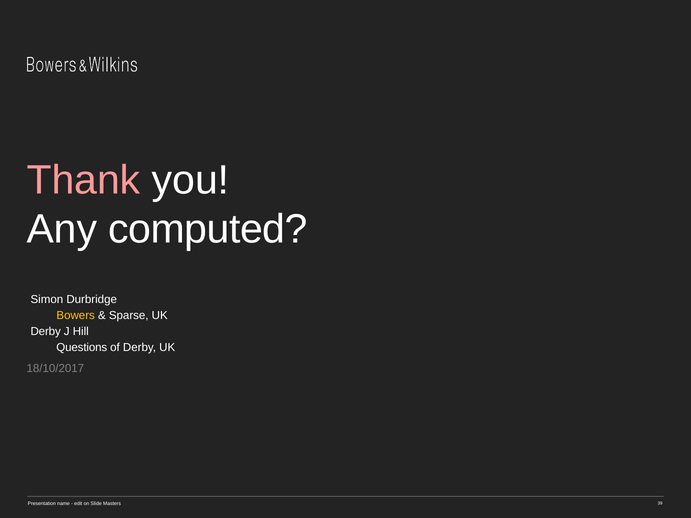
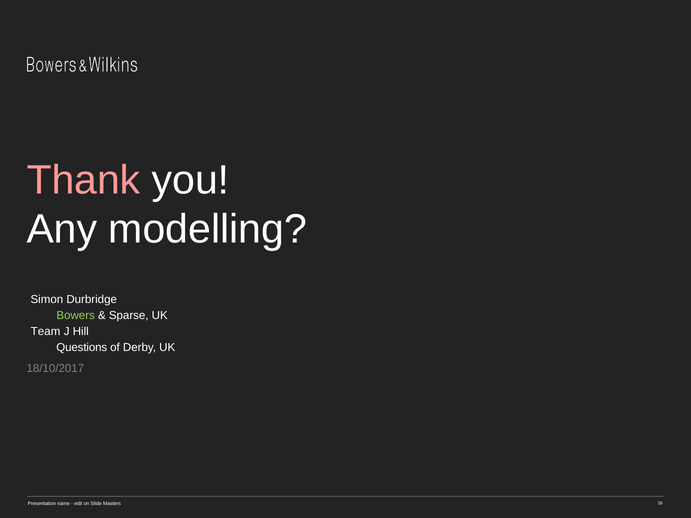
computed: computed -> modelling
Bowers colour: yellow -> light green
Derby at (46, 332): Derby -> Team
